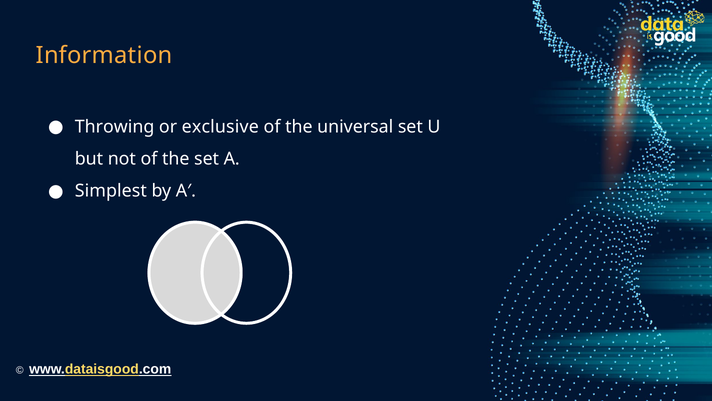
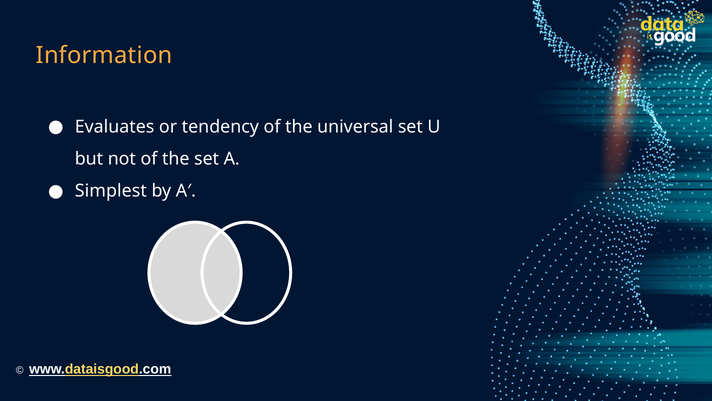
Throwing: Throwing -> Evaluates
exclusive: exclusive -> tendency
